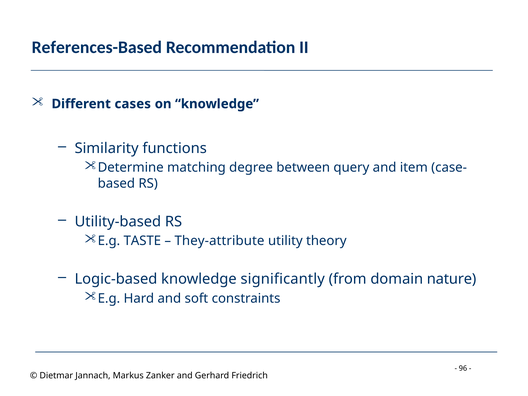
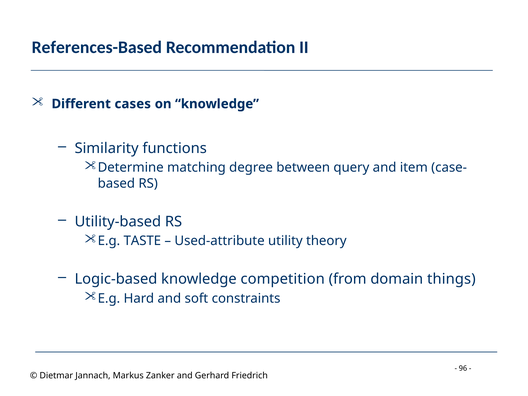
They-attribute: They-attribute -> Used-attribute
significantly: significantly -> competition
nature: nature -> things
